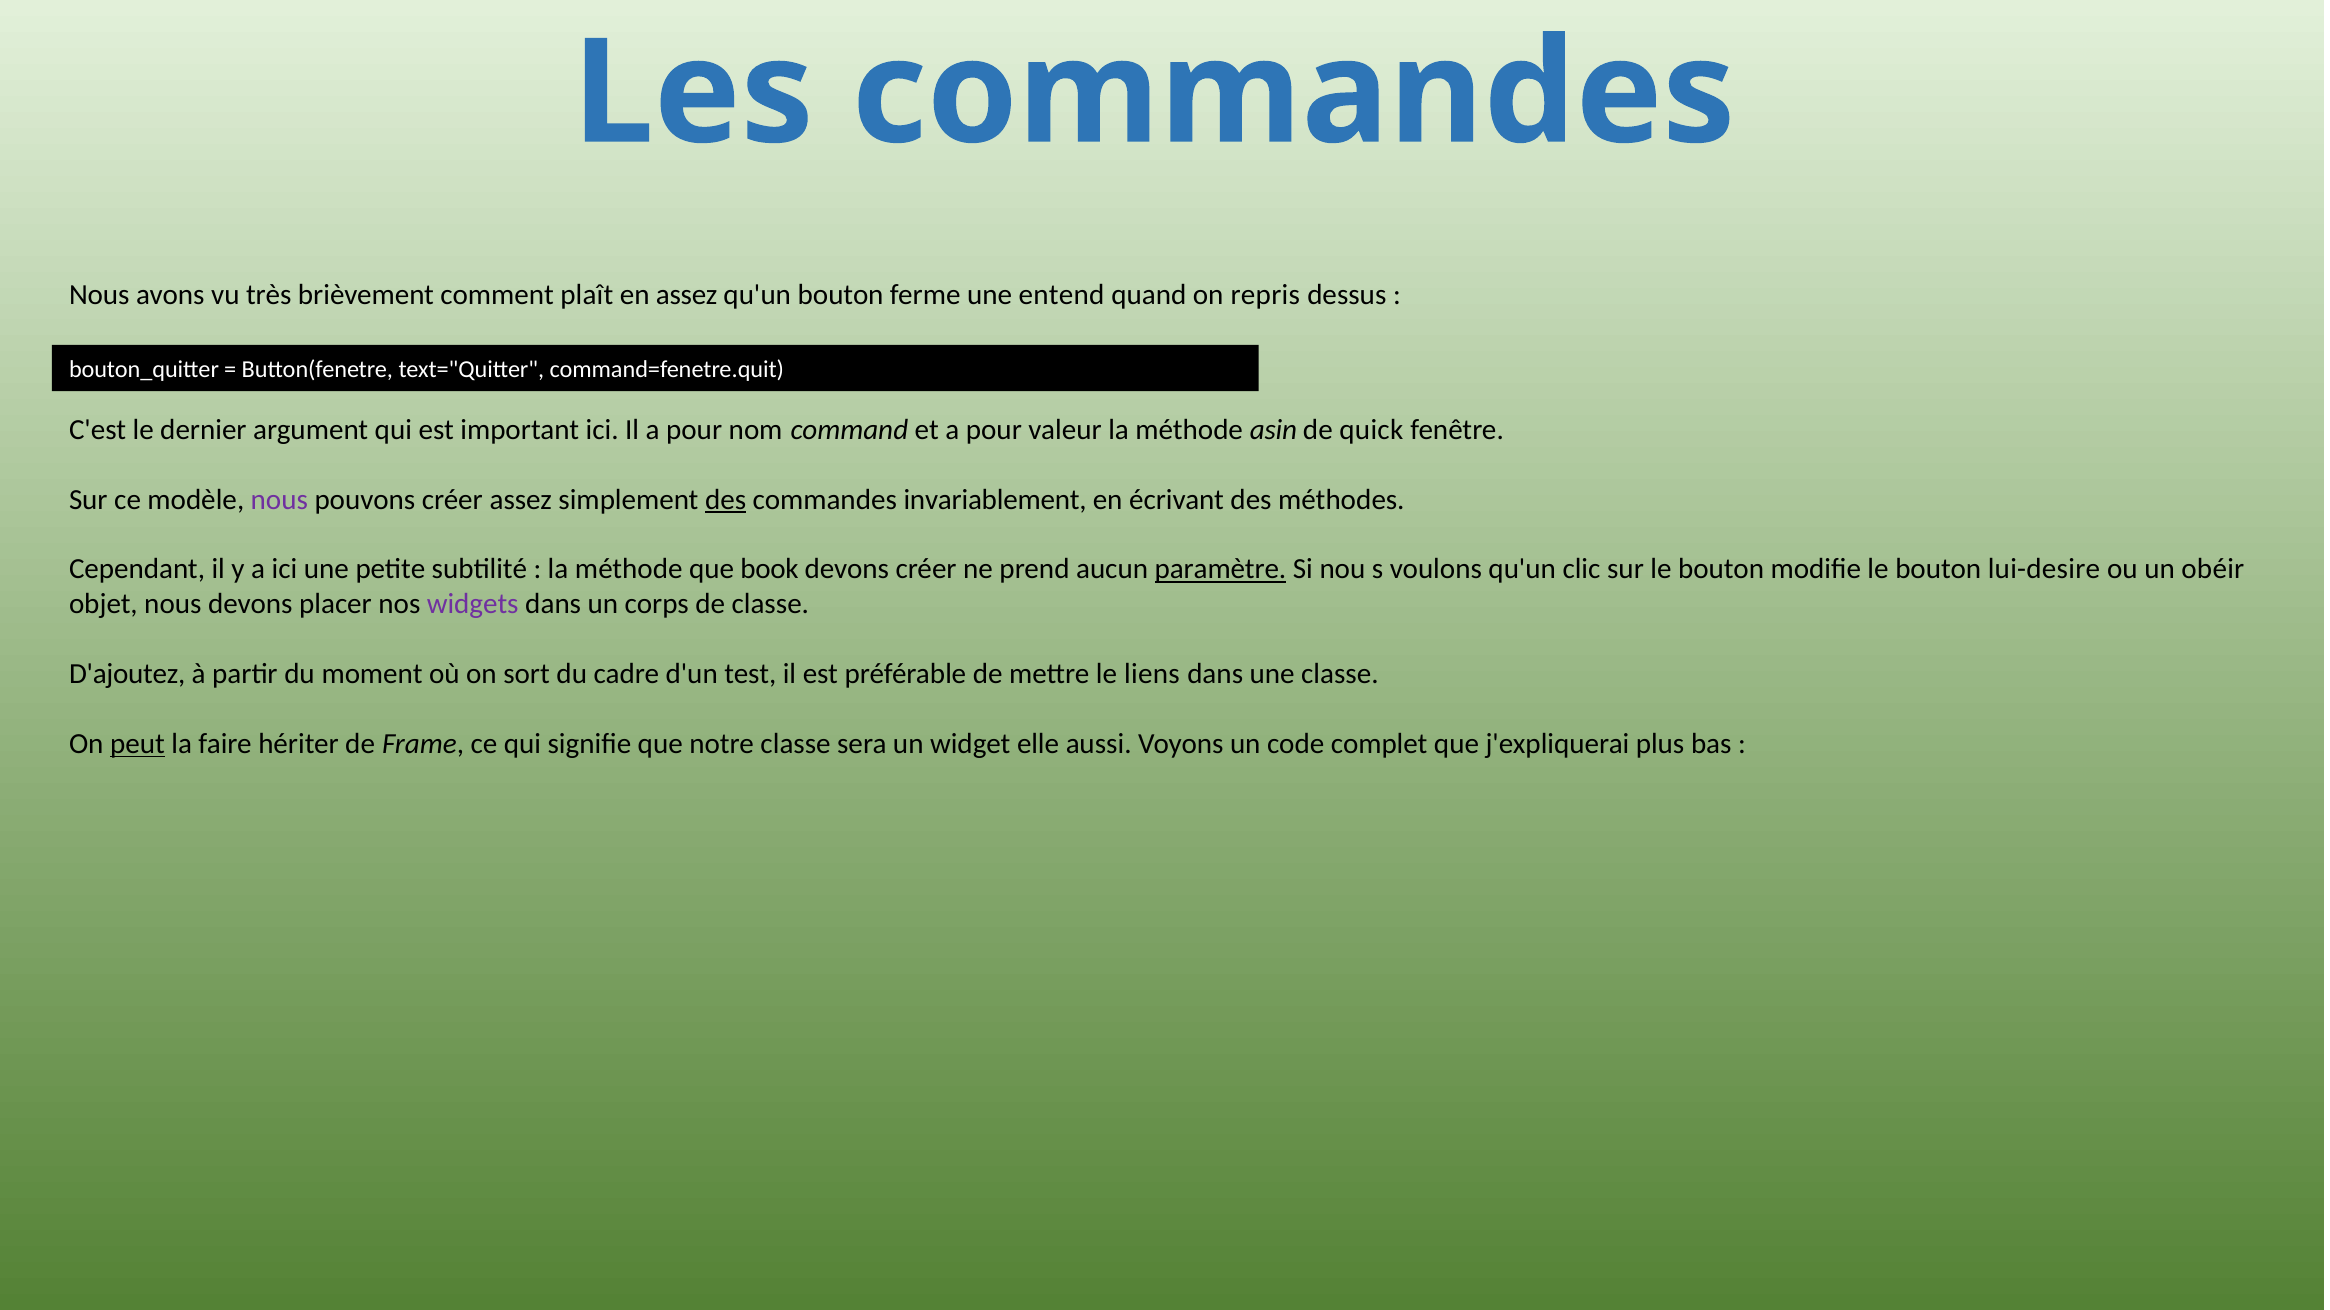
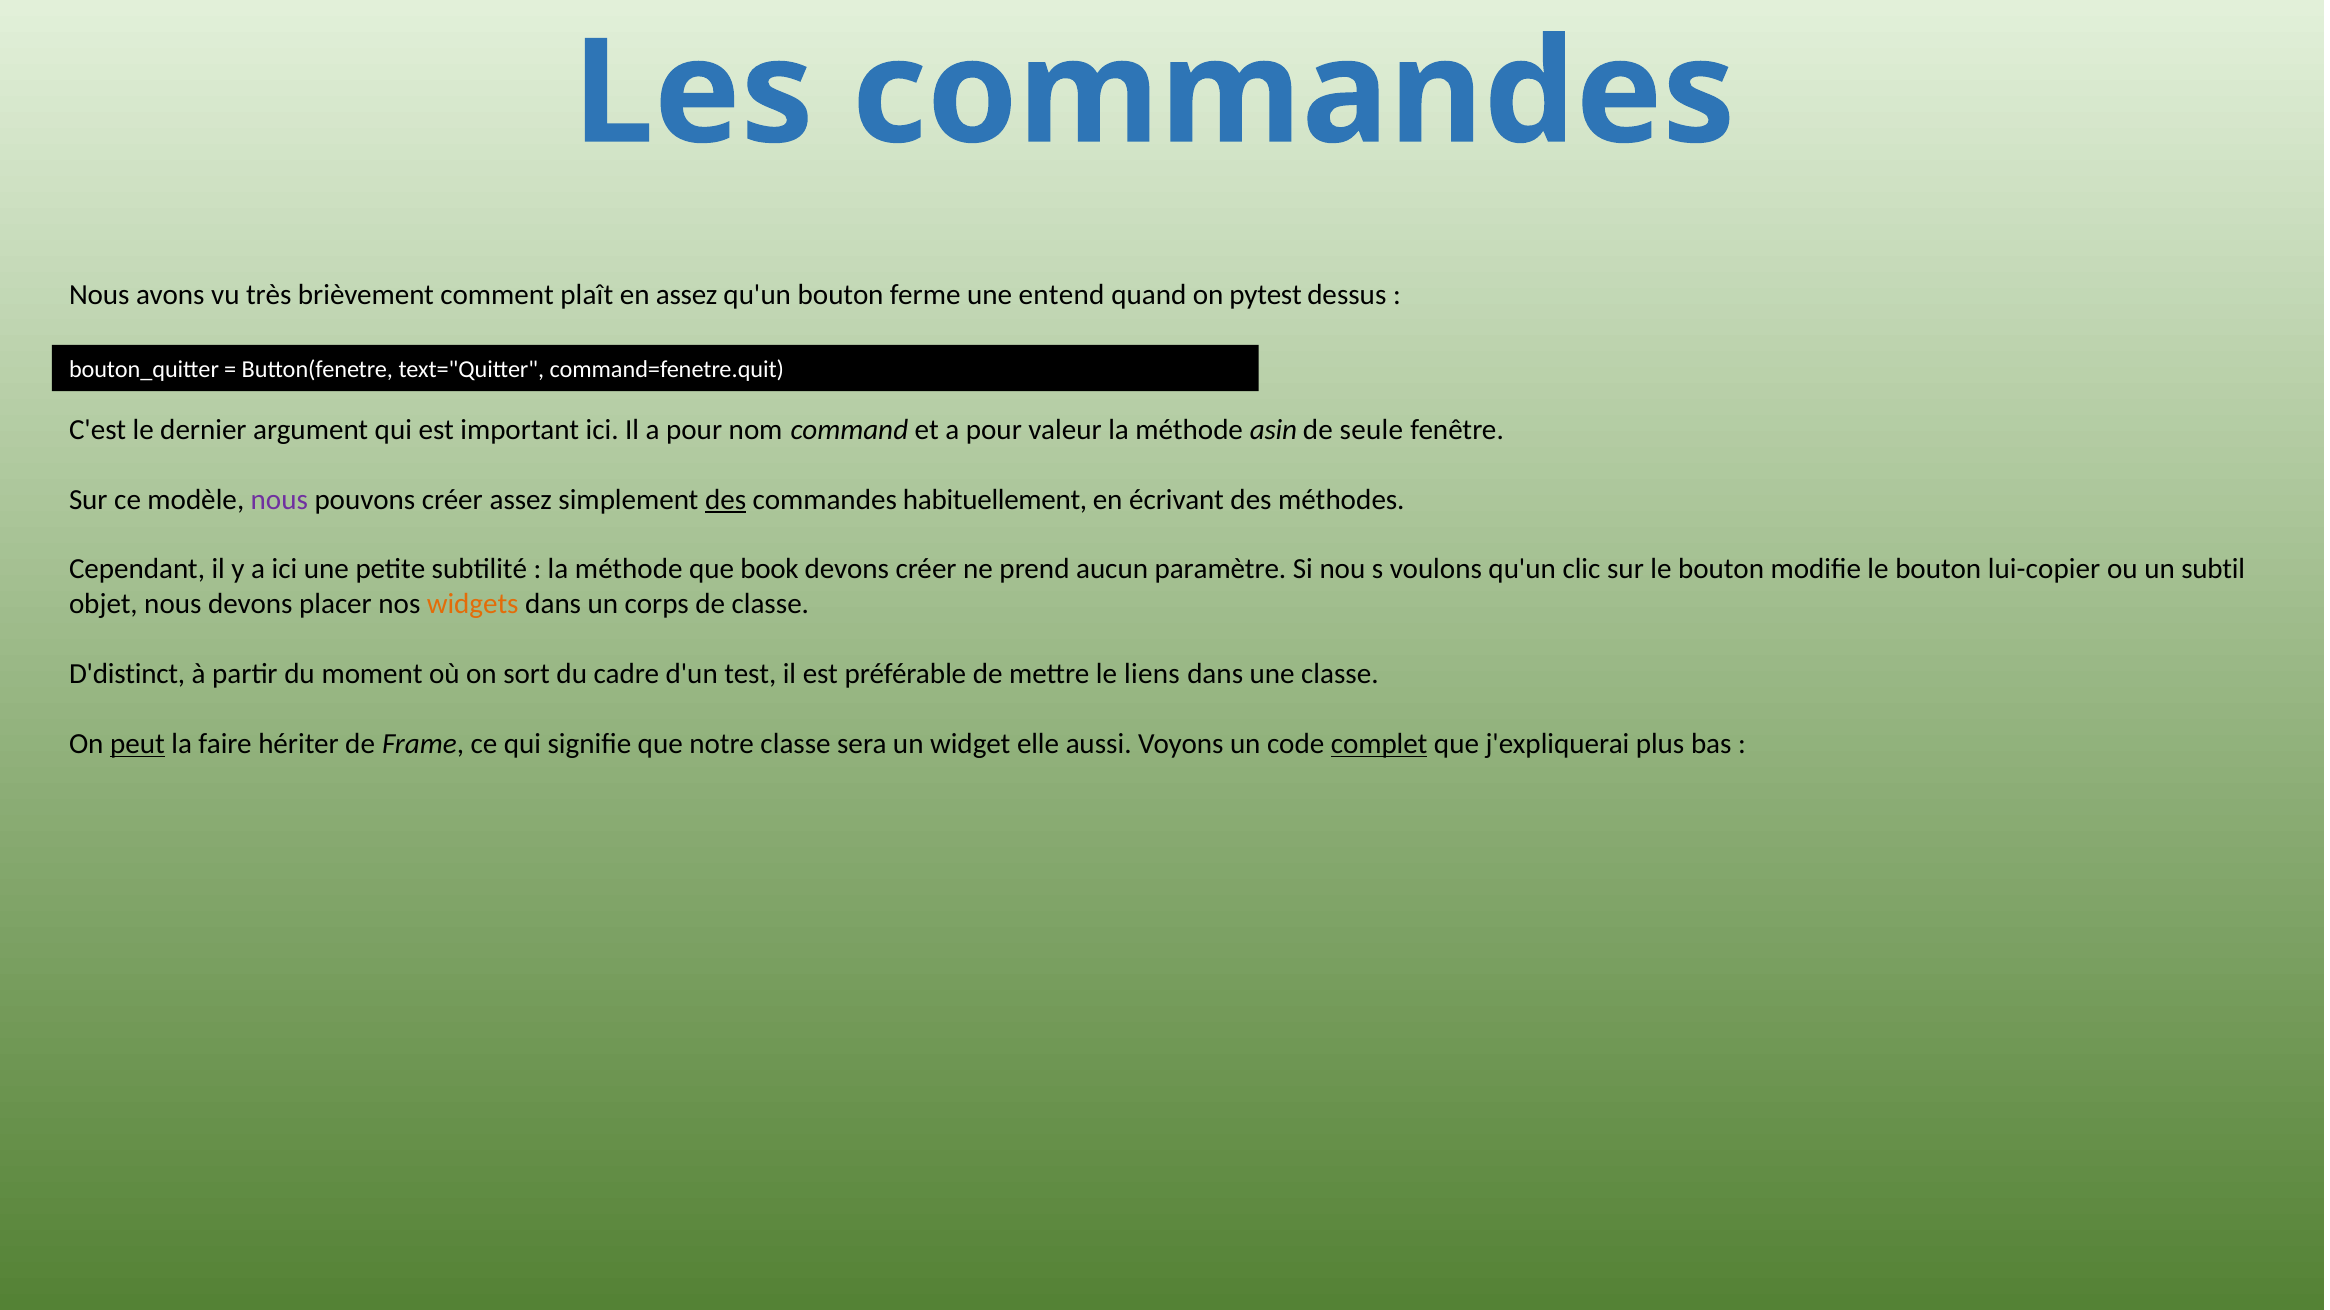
repris: repris -> pytest
quick: quick -> seule
invariablement: invariablement -> habituellement
paramètre underline: present -> none
lui-desire: lui-desire -> lui-copier
obéir: obéir -> subtil
widgets colour: purple -> orange
D'ajoutez: D'ajoutez -> D'distinct
complet underline: none -> present
